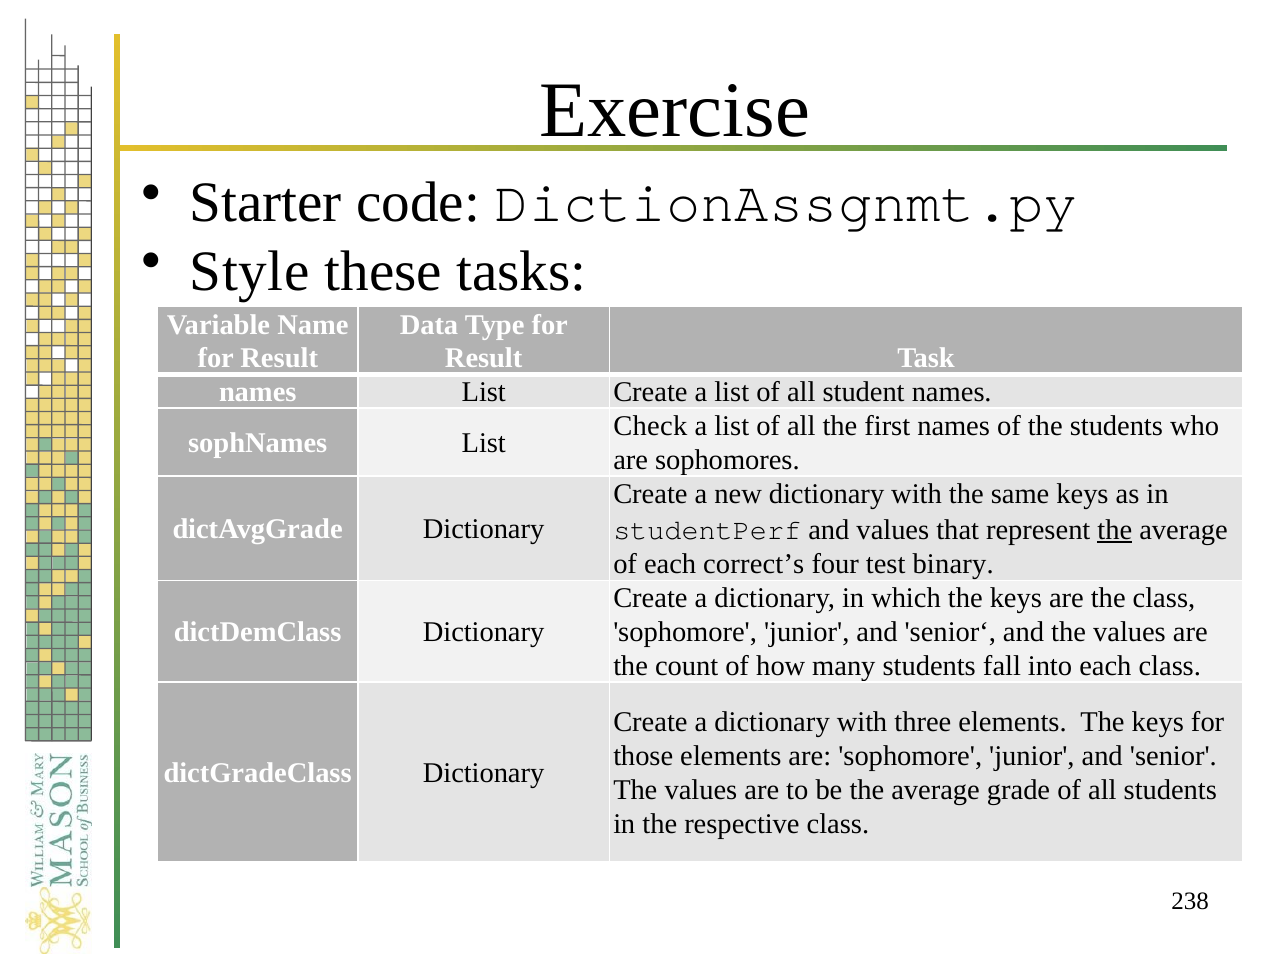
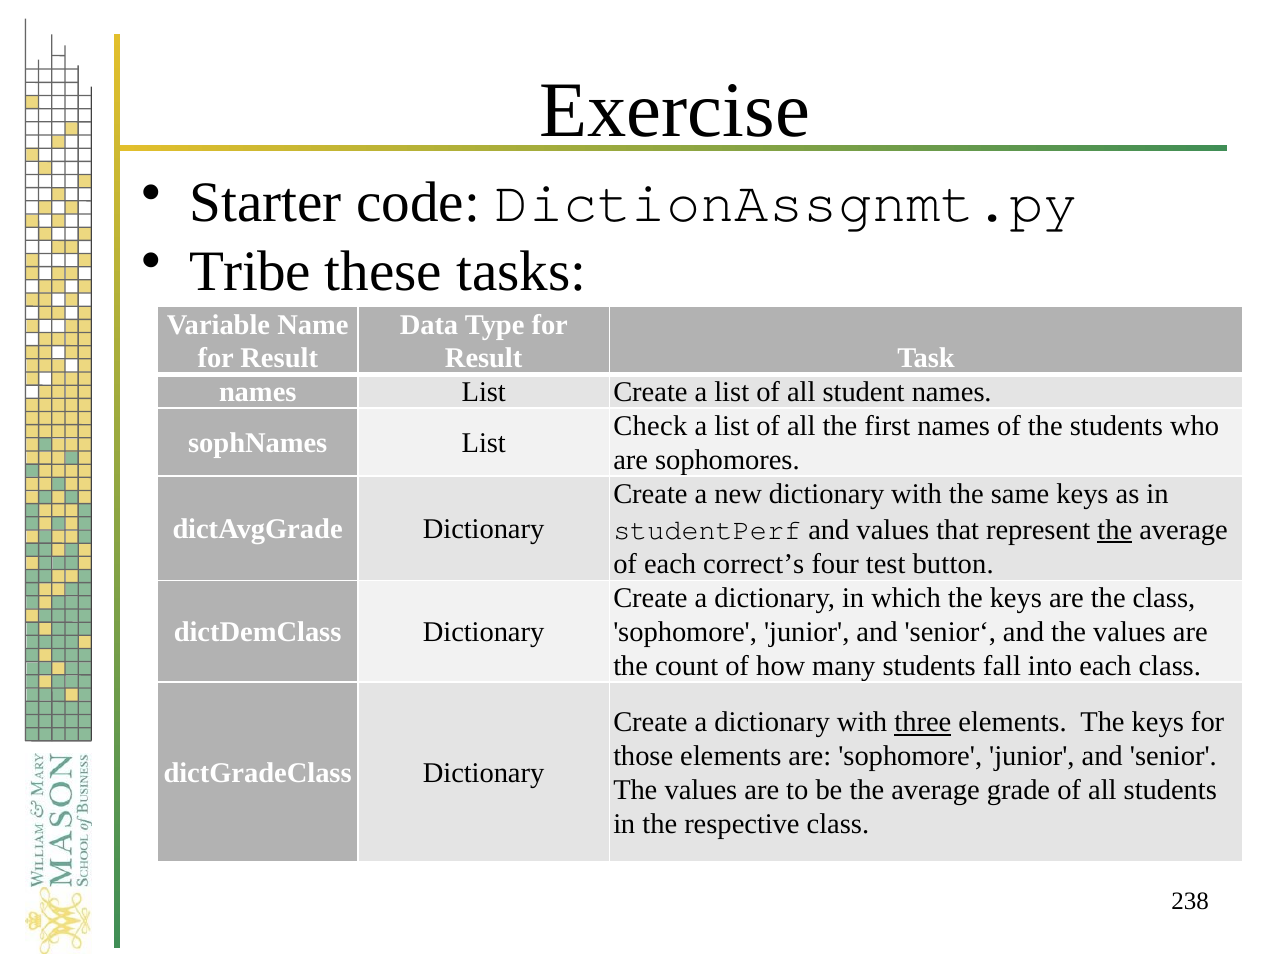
Style: Style -> Tribe
binary: binary -> button
three underline: none -> present
